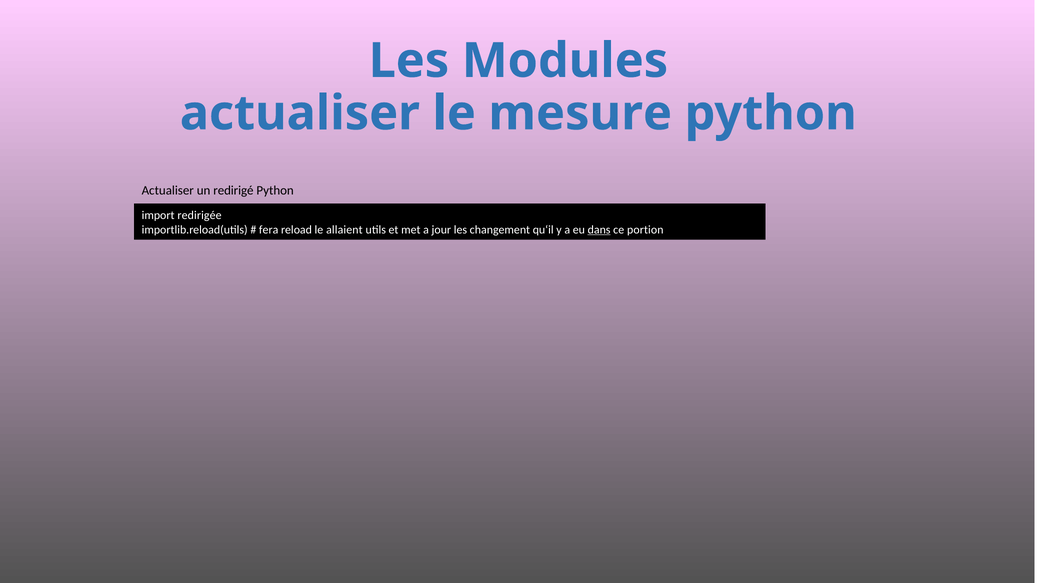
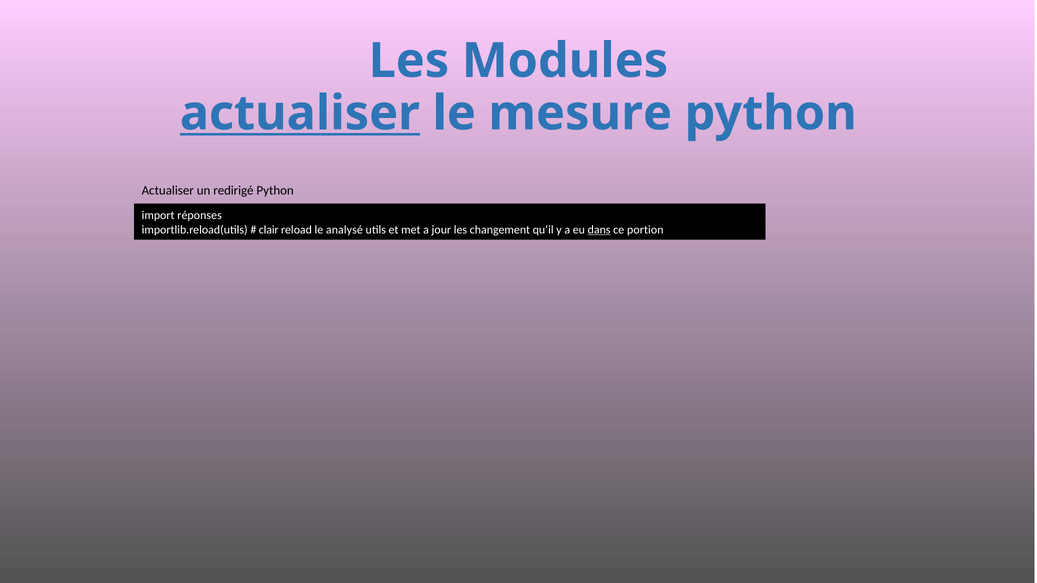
actualiser at (300, 113) underline: none -> present
redirigée: redirigée -> réponses
fera: fera -> clair
allaient: allaient -> analysé
